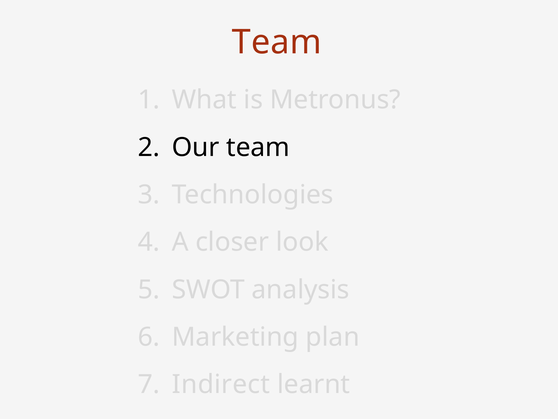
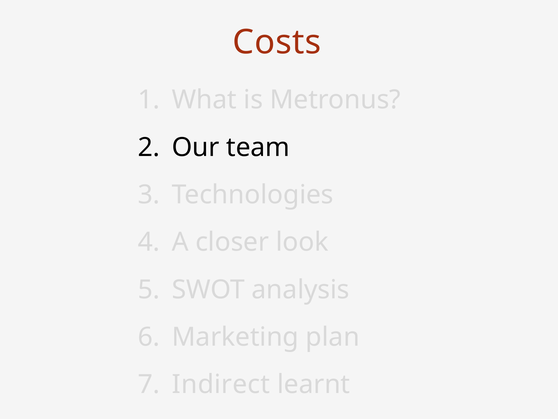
Team at (277, 42): Team -> Costs
